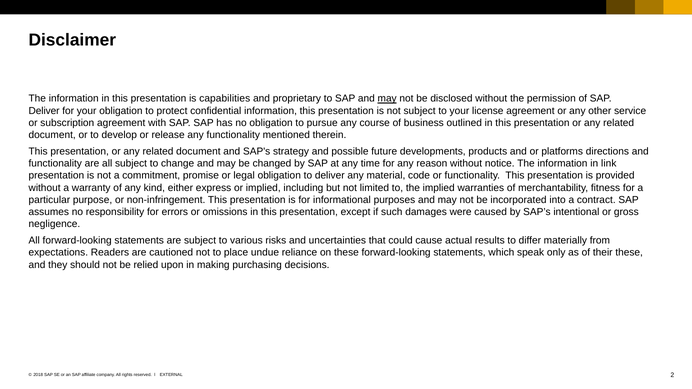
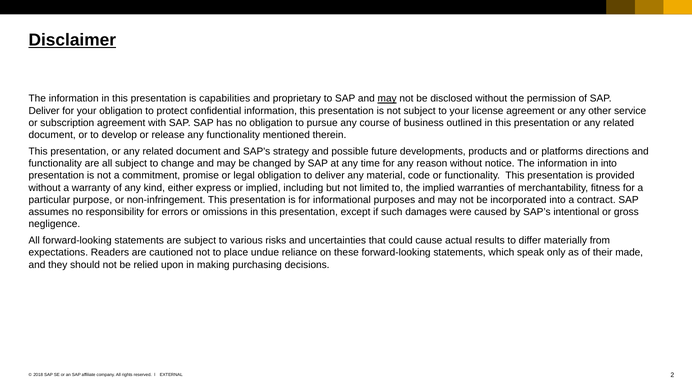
Disclaimer underline: none -> present
in link: link -> into
their these: these -> made
